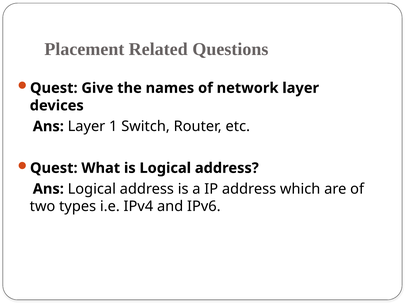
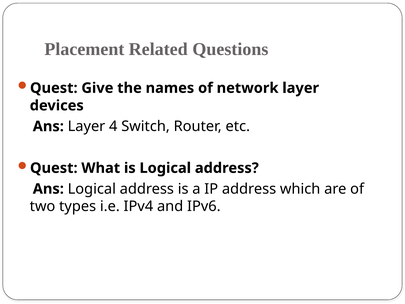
1: 1 -> 4
